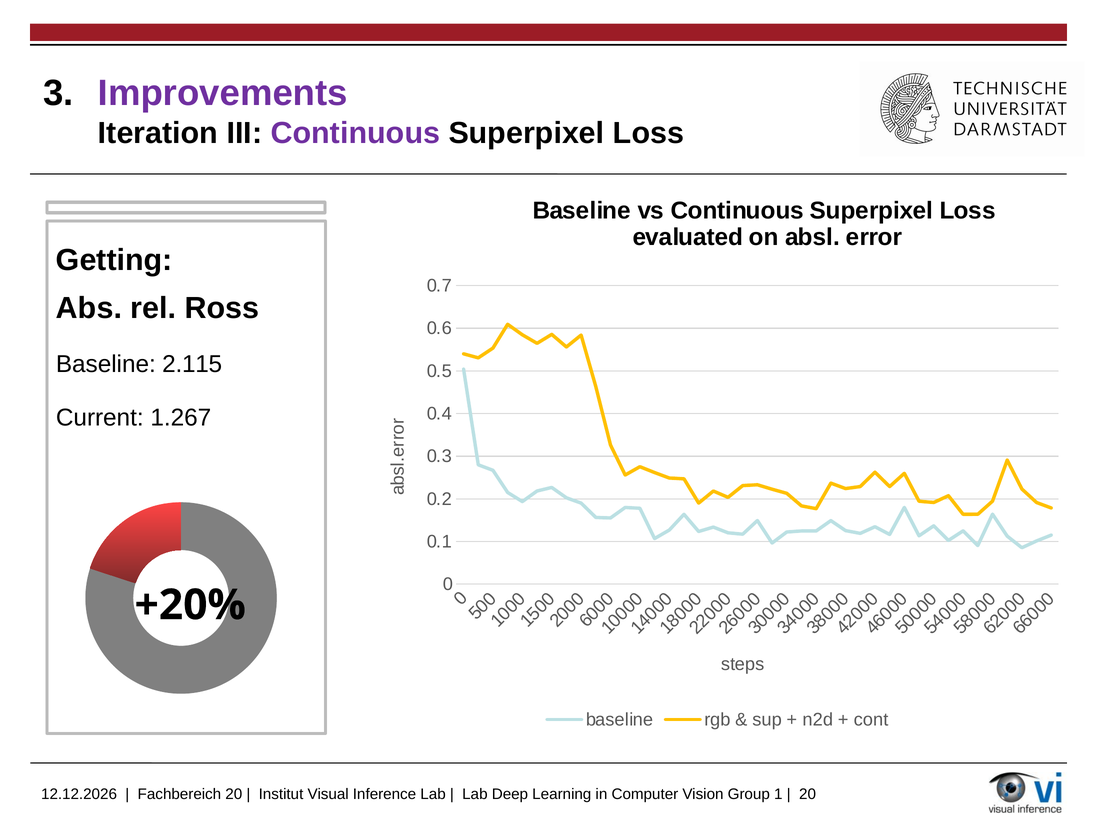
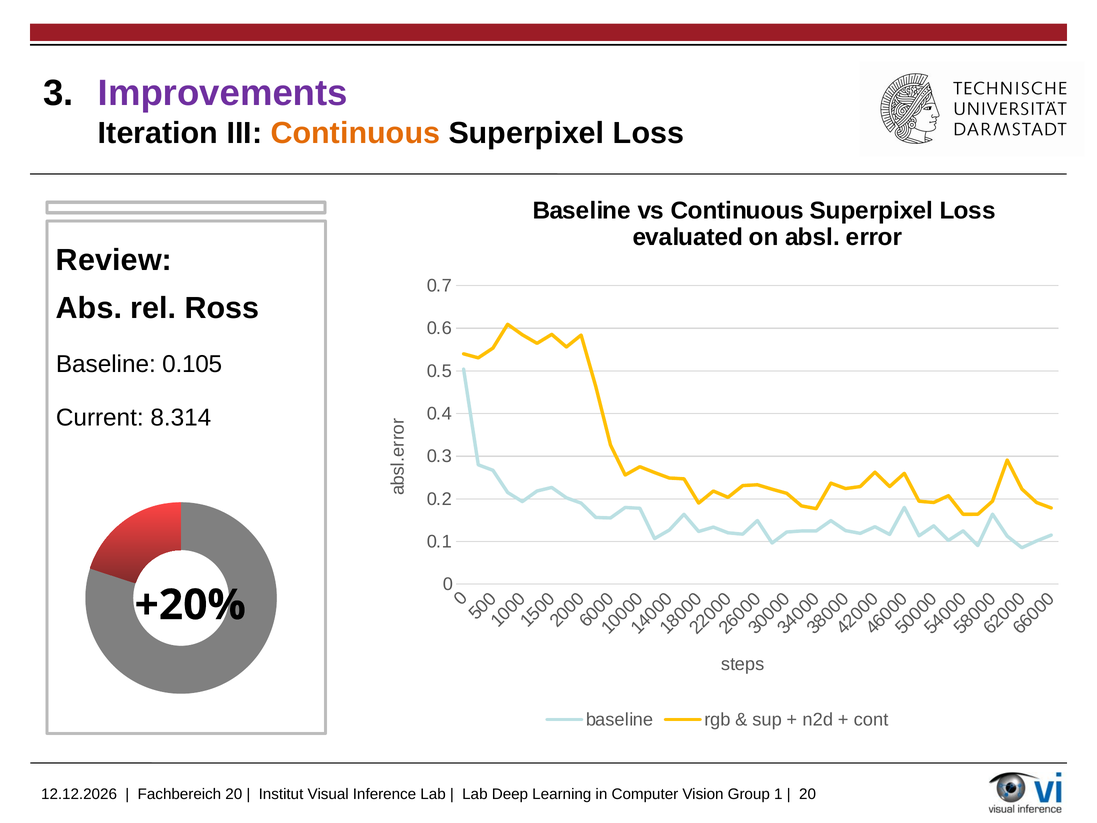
Continuous at (355, 133) colour: purple -> orange
Getting: Getting -> Review
2.115: 2.115 -> 0.105
1.267: 1.267 -> 8.314
